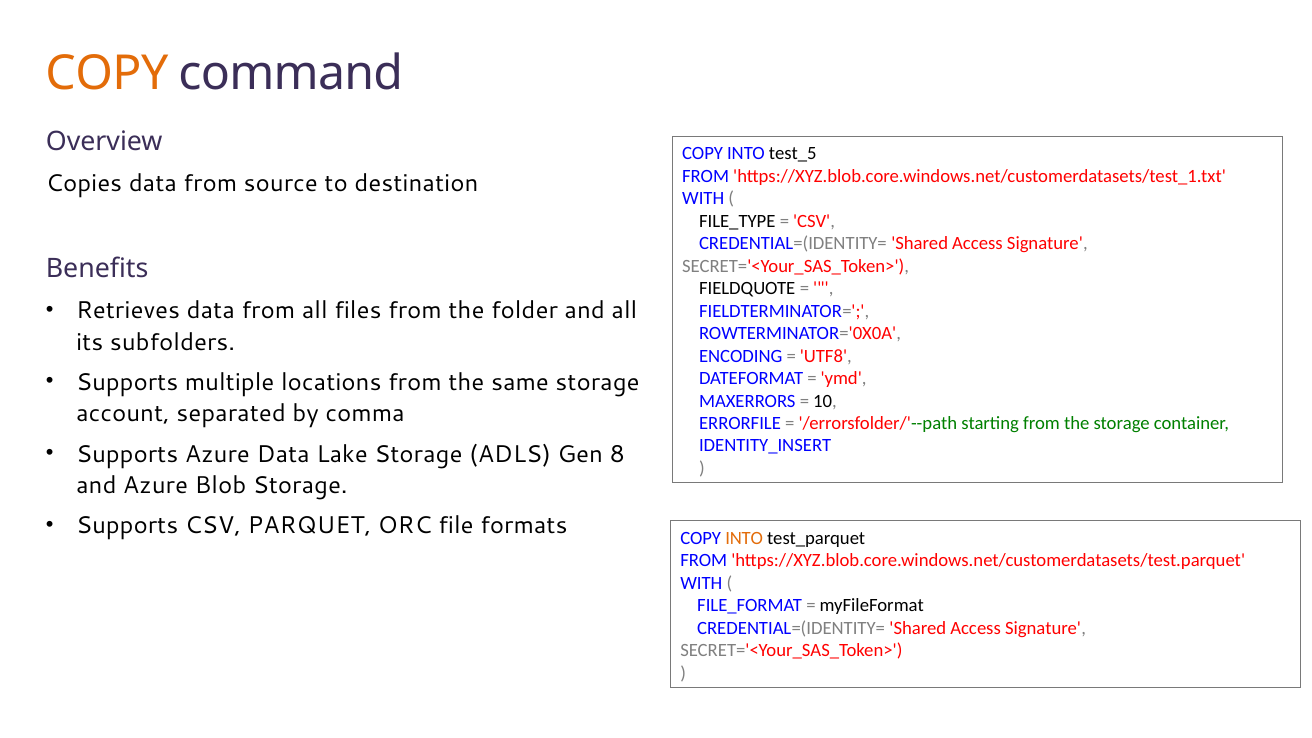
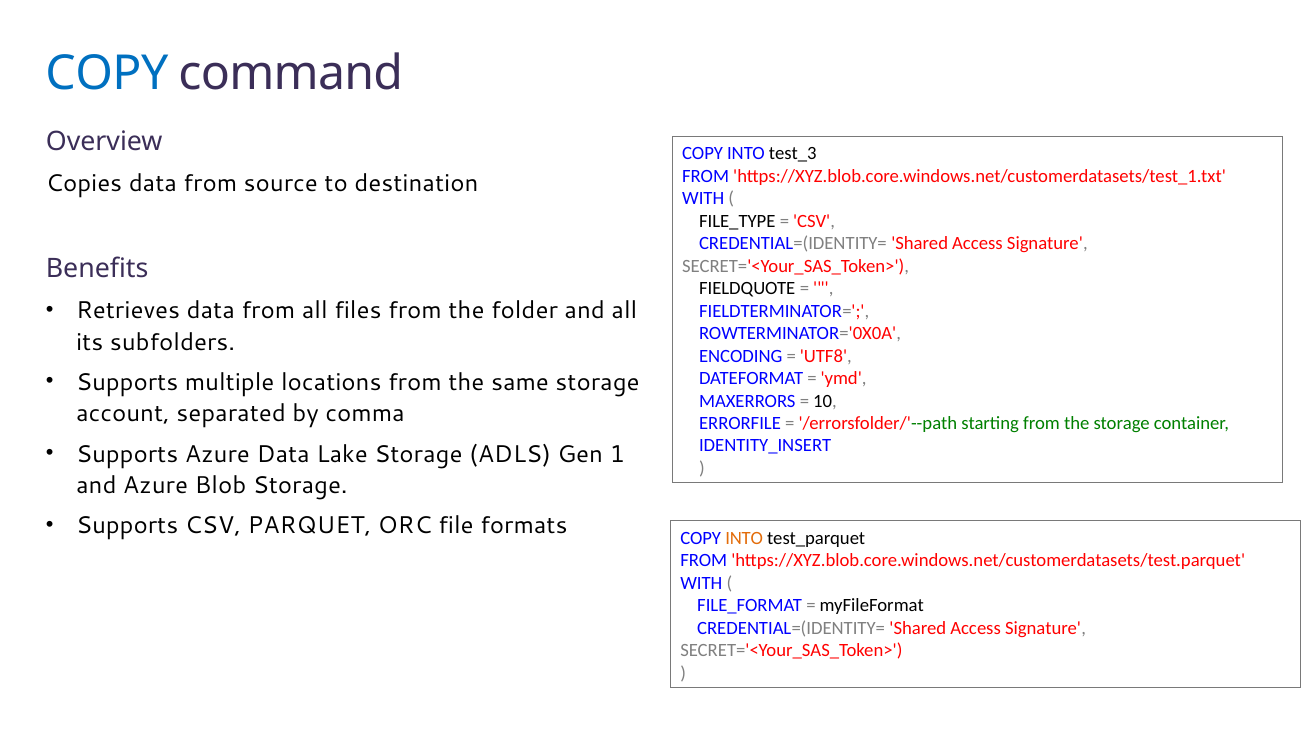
COPY at (107, 74) colour: orange -> blue
test_5: test_5 -> test_3
8: 8 -> 1
